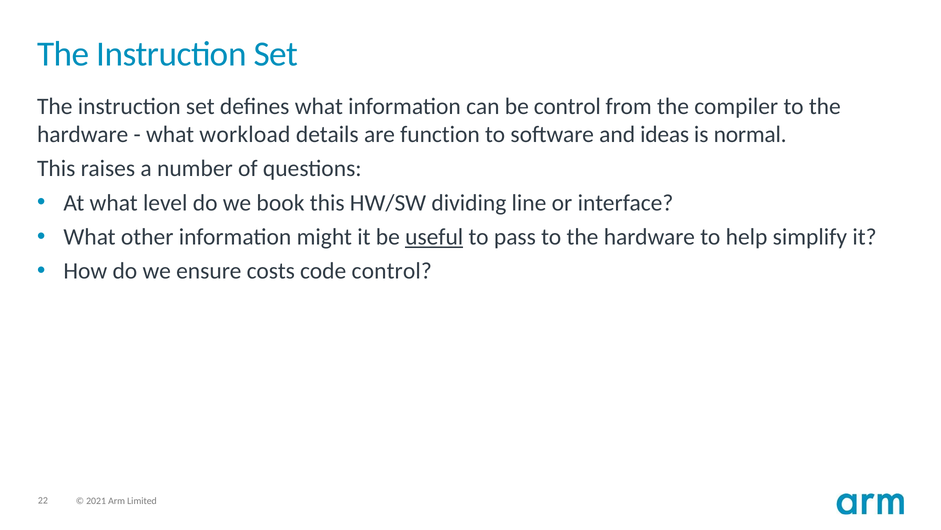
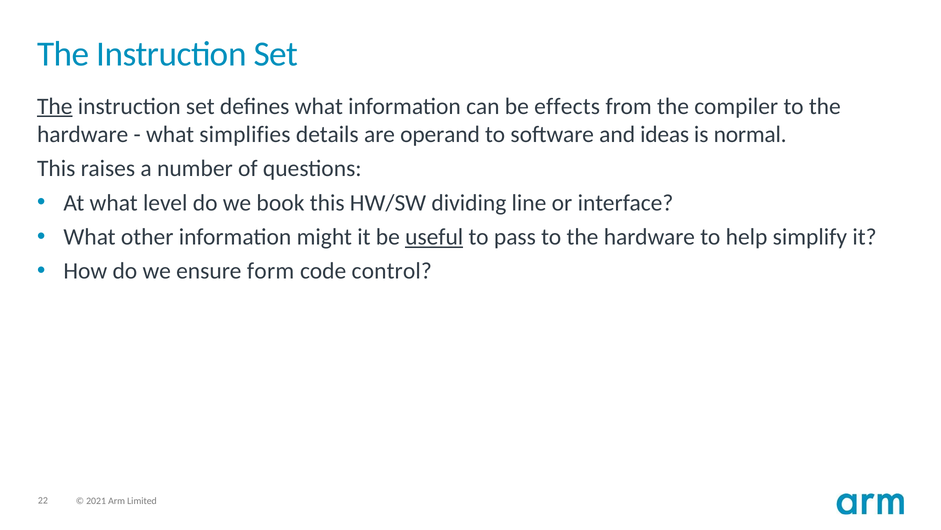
The at (55, 106) underline: none -> present
be control: control -> effects
workload: workload -> simplifies
function: function -> operand
costs: costs -> form
